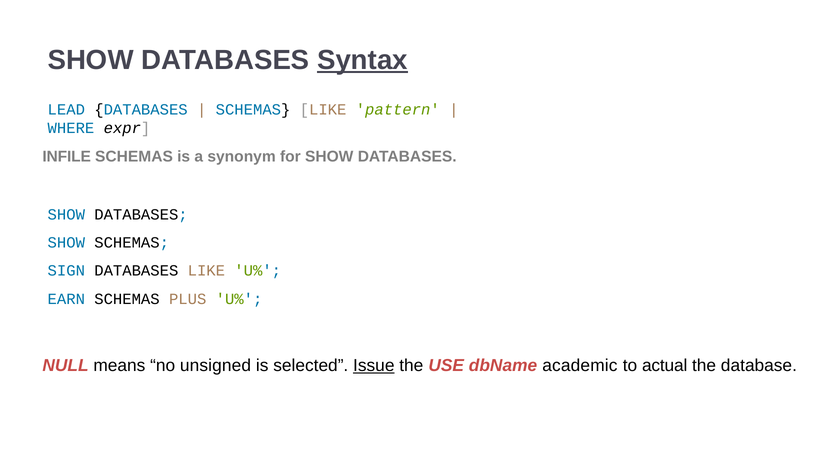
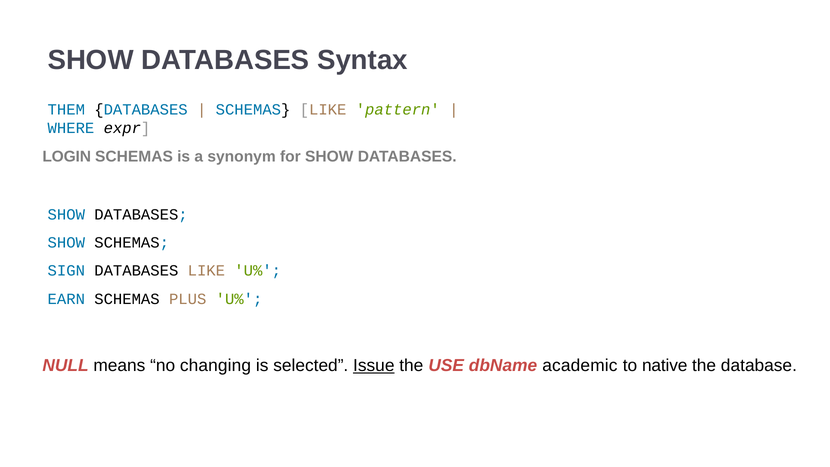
Syntax underline: present -> none
LEAD: LEAD -> THEM
INFILE: INFILE -> LOGIN
unsigned: unsigned -> changing
actual: actual -> native
